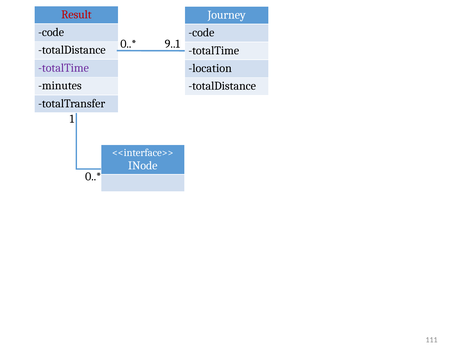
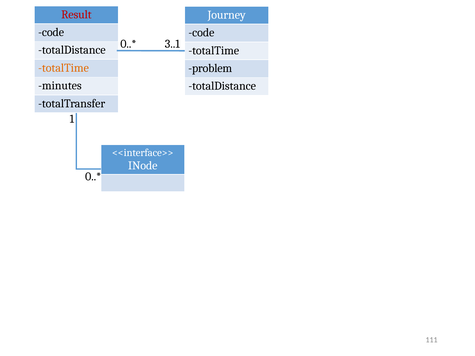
9..1: 9..1 -> 3..1
totalTime at (63, 68) colour: purple -> orange
location: location -> problem
